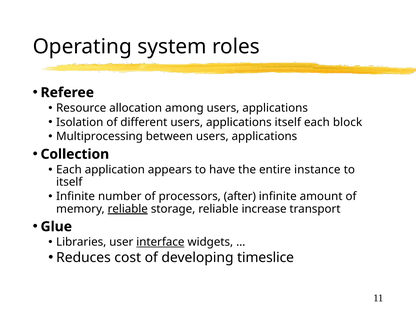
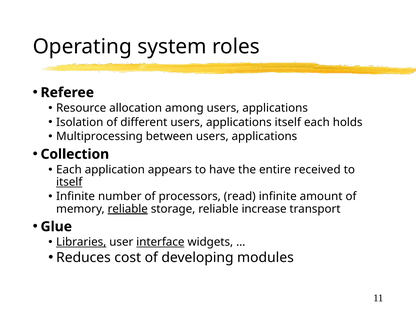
block: block -> holds
instance: instance -> received
itself at (69, 182) underline: none -> present
after: after -> read
Libraries underline: none -> present
timeslice: timeslice -> modules
